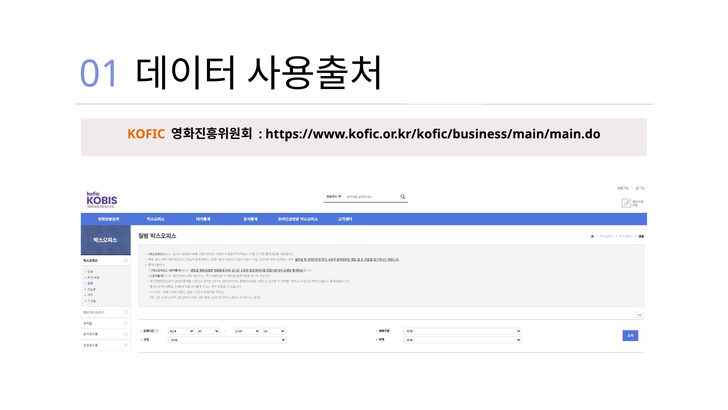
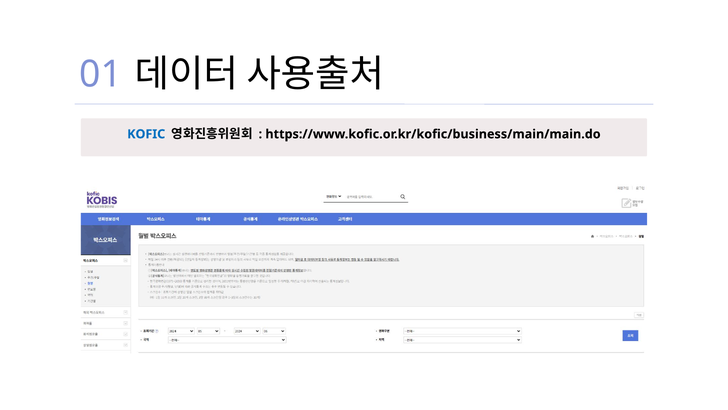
KOFIC colour: orange -> blue
